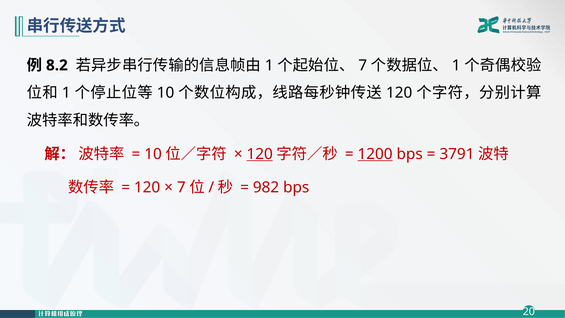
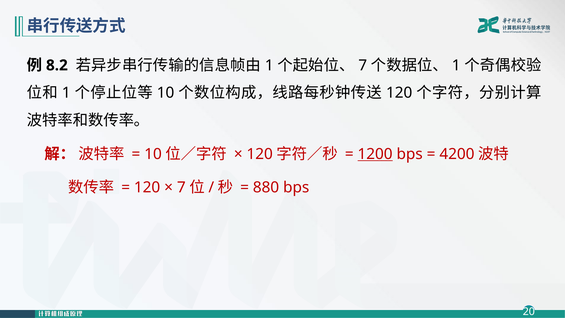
120 at (260, 154) underline: present -> none
3791: 3791 -> 4200
982: 982 -> 880
